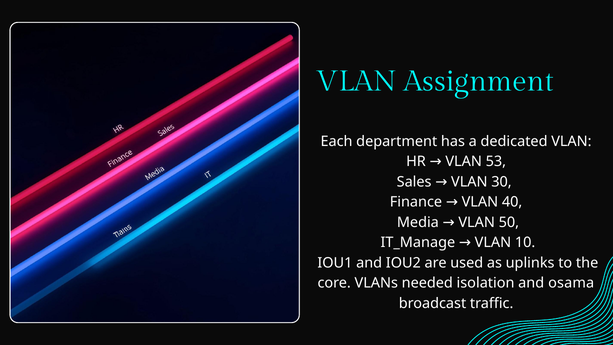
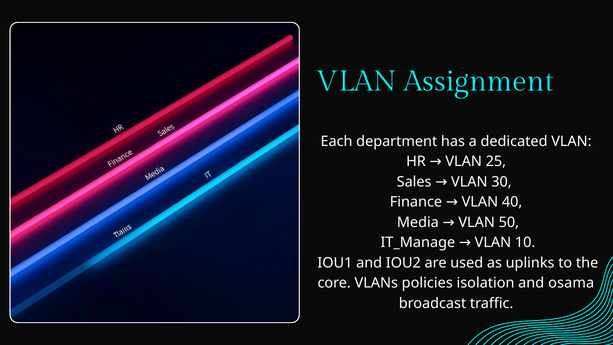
53: 53 -> 25
needed: needed -> policies
